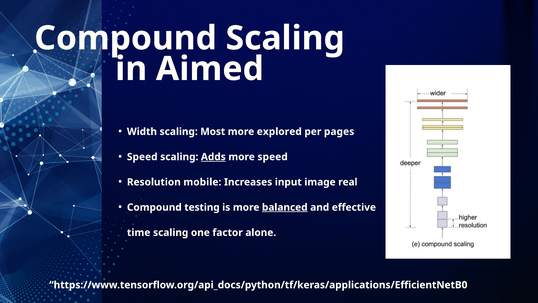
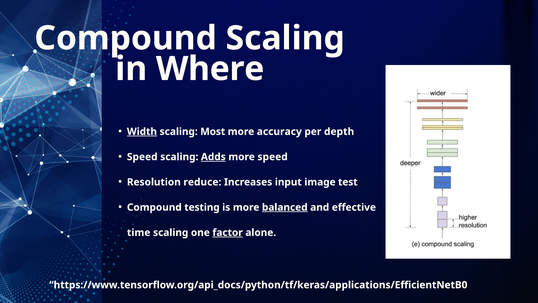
Aimed: Aimed -> Where
Width underline: none -> present
explored: explored -> accuracy
pages: pages -> depth
mobile: mobile -> reduce
real: real -> test
factor underline: none -> present
